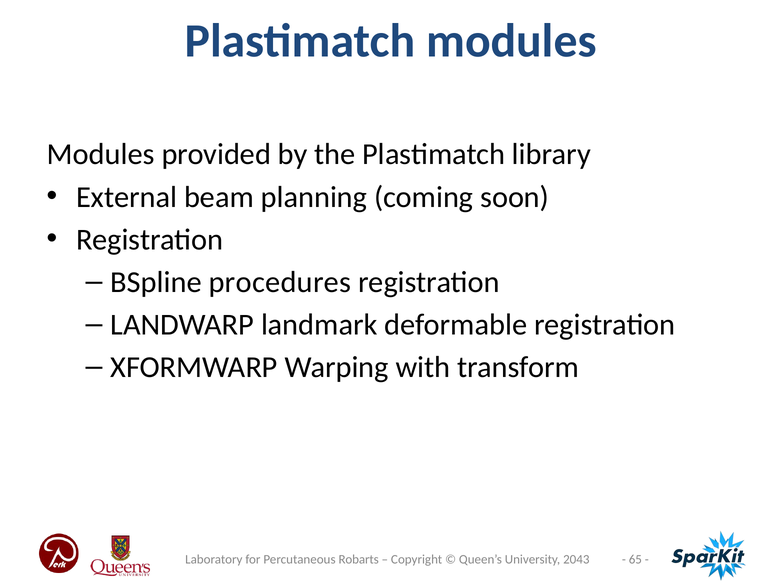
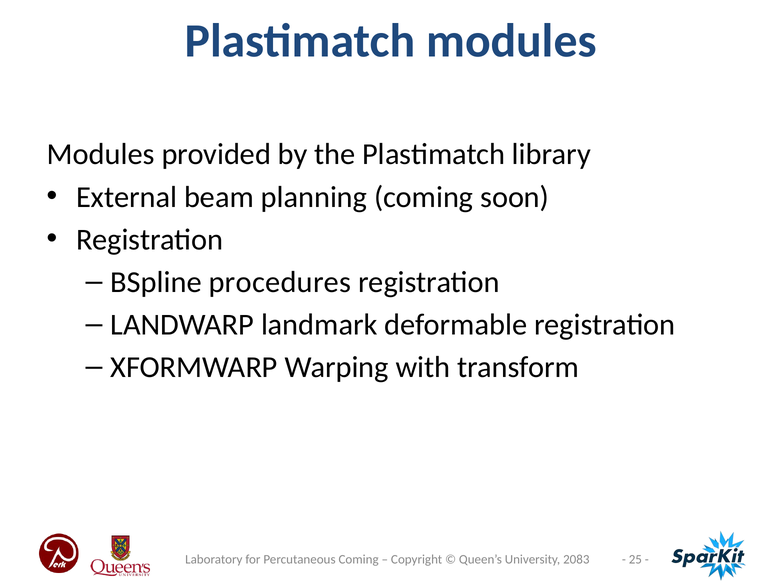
65: 65 -> 25
Percutaneous Robarts: Robarts -> Coming
2043: 2043 -> 2083
